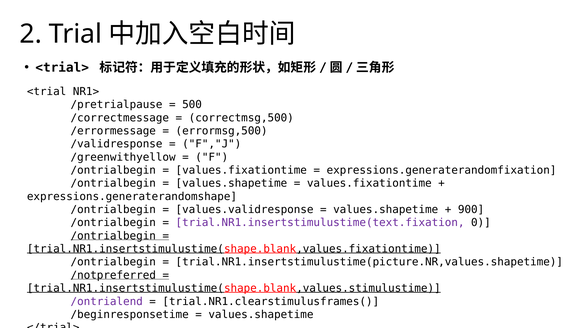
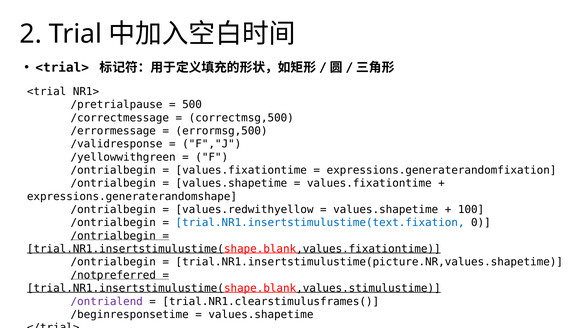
/greenwithyellow: /greenwithyellow -> /yellowwithgreen
values.validresponse: values.validresponse -> values.redwithyellow
900: 900 -> 100
trial.NR1.insertstimulustime(text.fixation colour: purple -> blue
